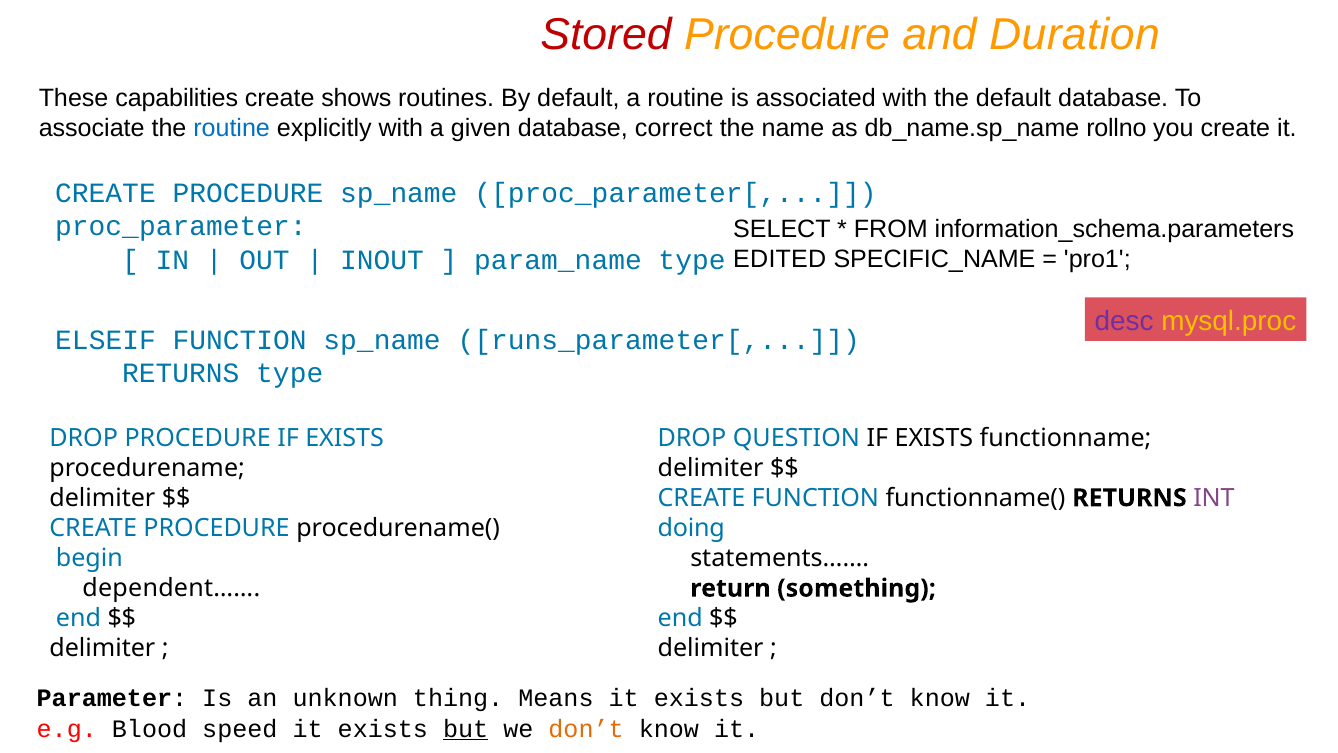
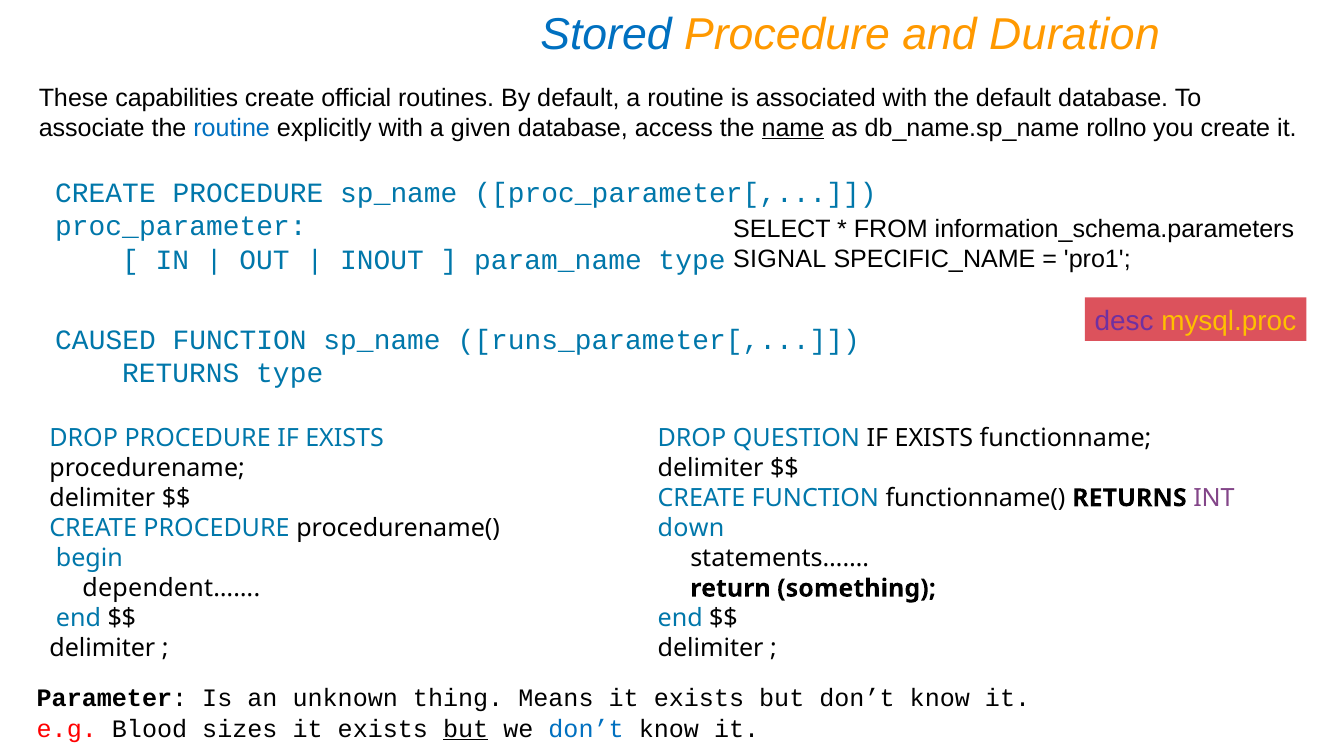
Stored colour: red -> blue
shows: shows -> official
correct: correct -> access
name underline: none -> present
EDITED: EDITED -> SIGNAL
ELSEIF: ELSEIF -> CAUSED
doing: doing -> down
speed: speed -> sizes
don’t at (586, 728) colour: orange -> blue
